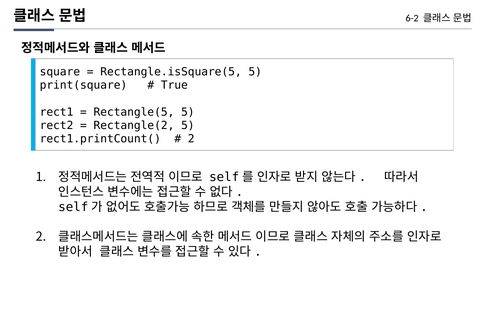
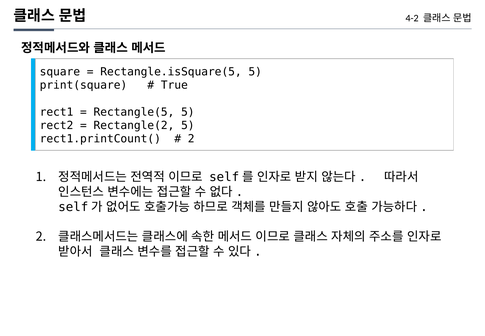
6-2: 6-2 -> 4-2
